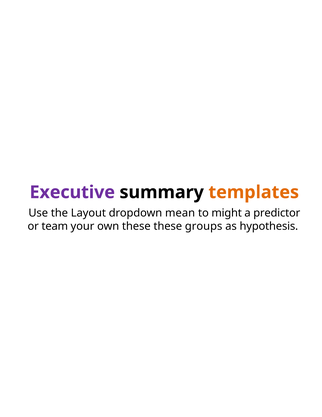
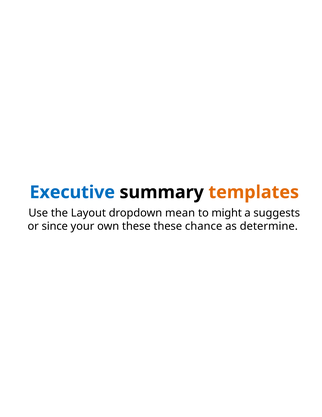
Executive colour: purple -> blue
predictor: predictor -> suggests
team: team -> since
groups: groups -> chance
hypothesis: hypothesis -> determine
